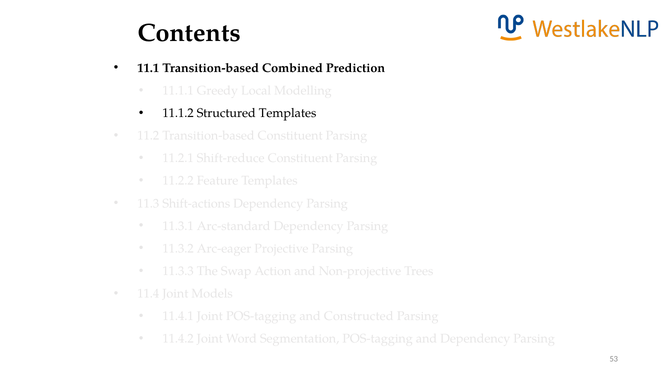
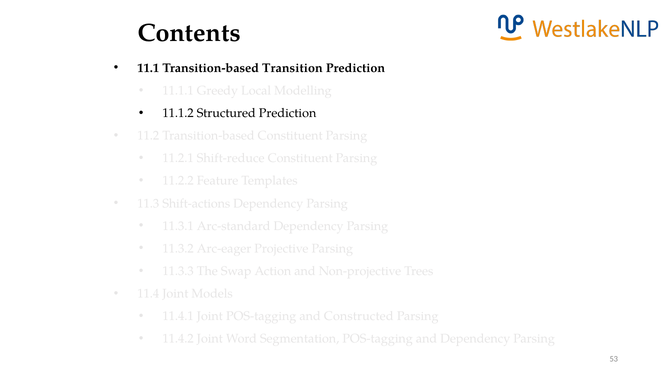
Combined: Combined -> Transition
Structured Templates: Templates -> Prediction
